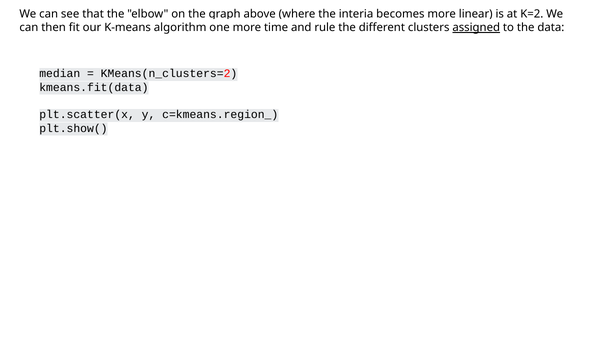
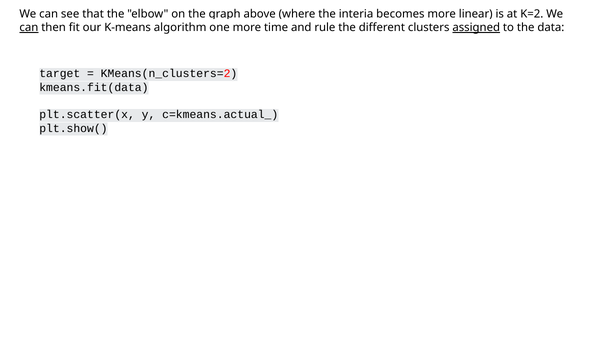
can at (29, 28) underline: none -> present
median: median -> target
c=kmeans.region_: c=kmeans.region_ -> c=kmeans.actual_
